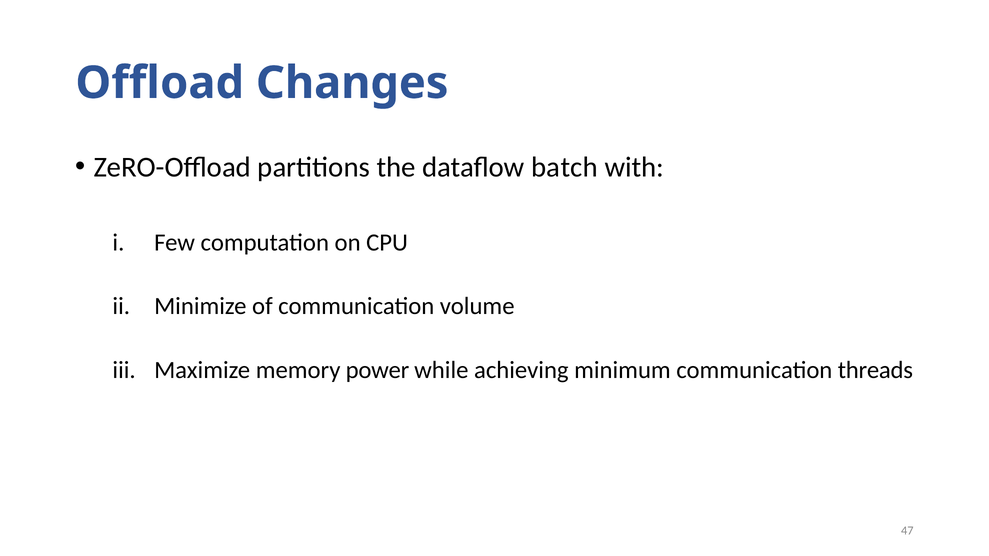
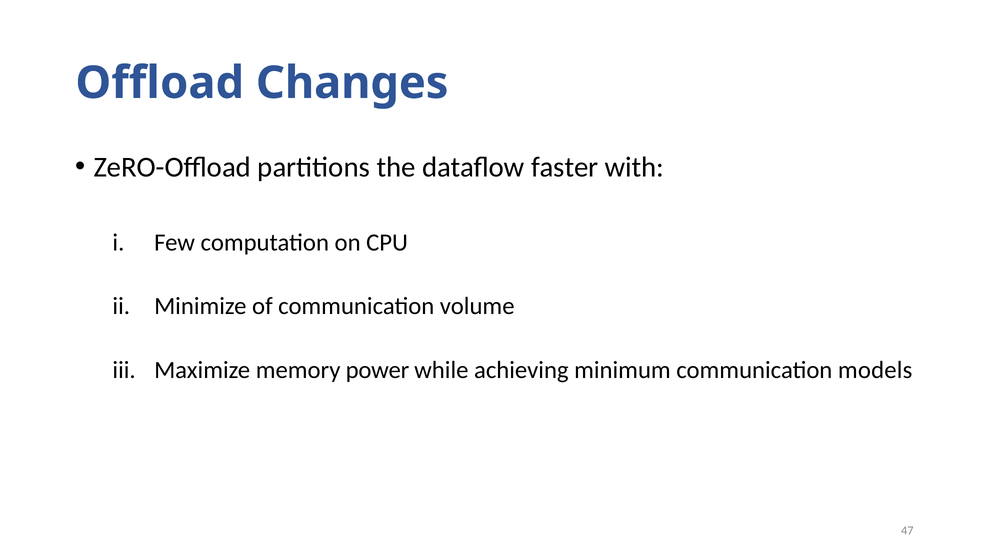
batch: batch -> faster
threads: threads -> models
